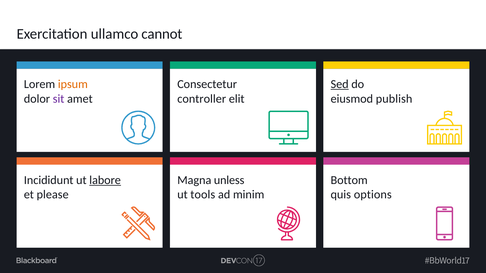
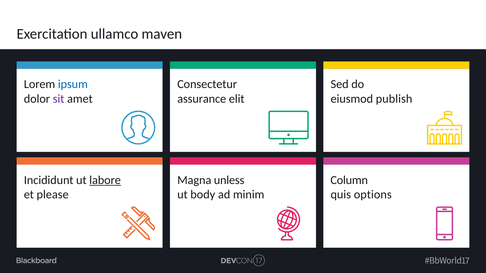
cannot: cannot -> maven
ipsum colour: orange -> blue
Sed underline: present -> none
controller: controller -> assurance
Bottom: Bottom -> Column
tools: tools -> body
